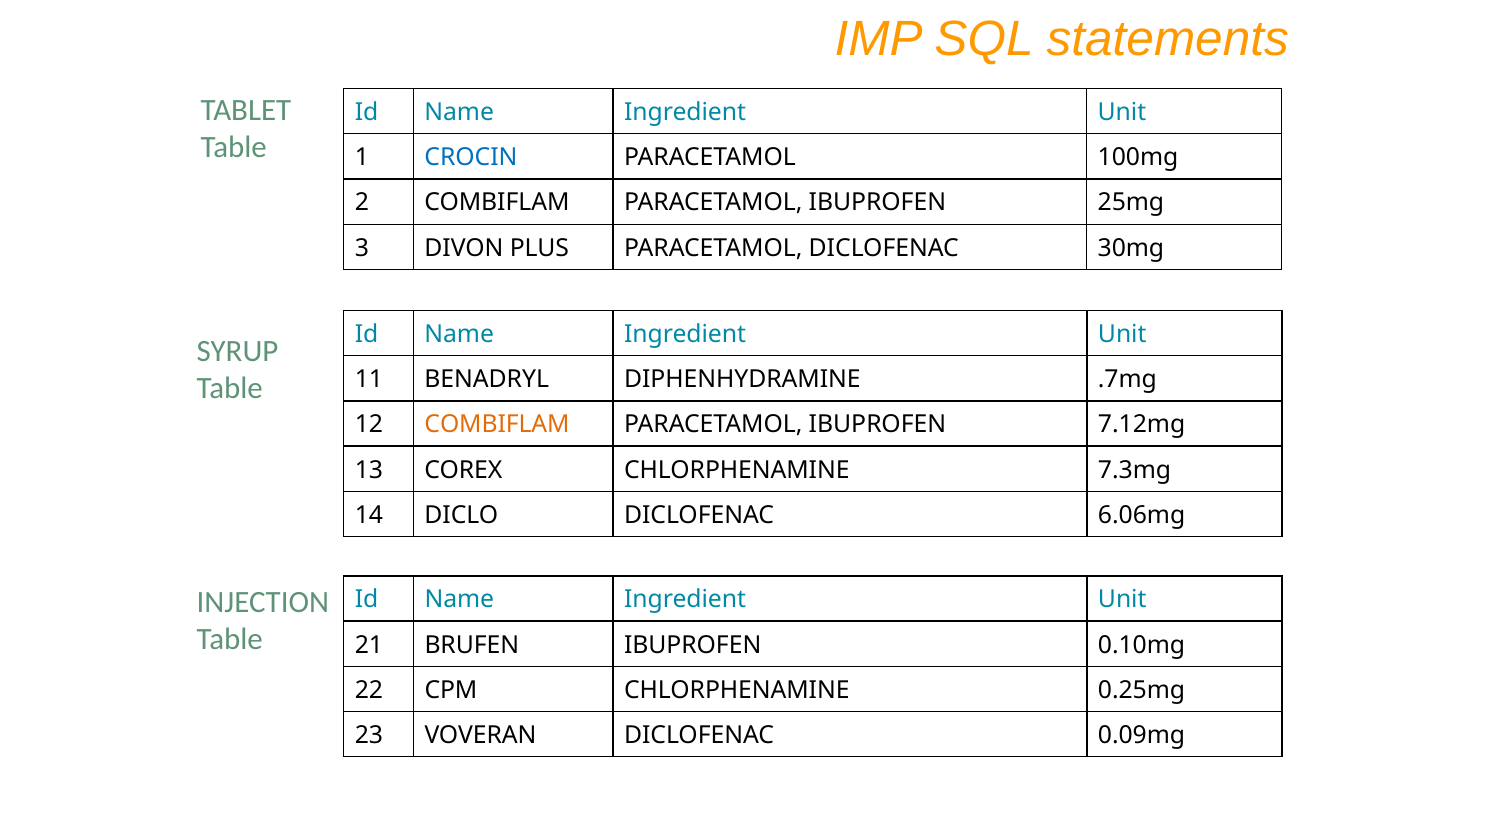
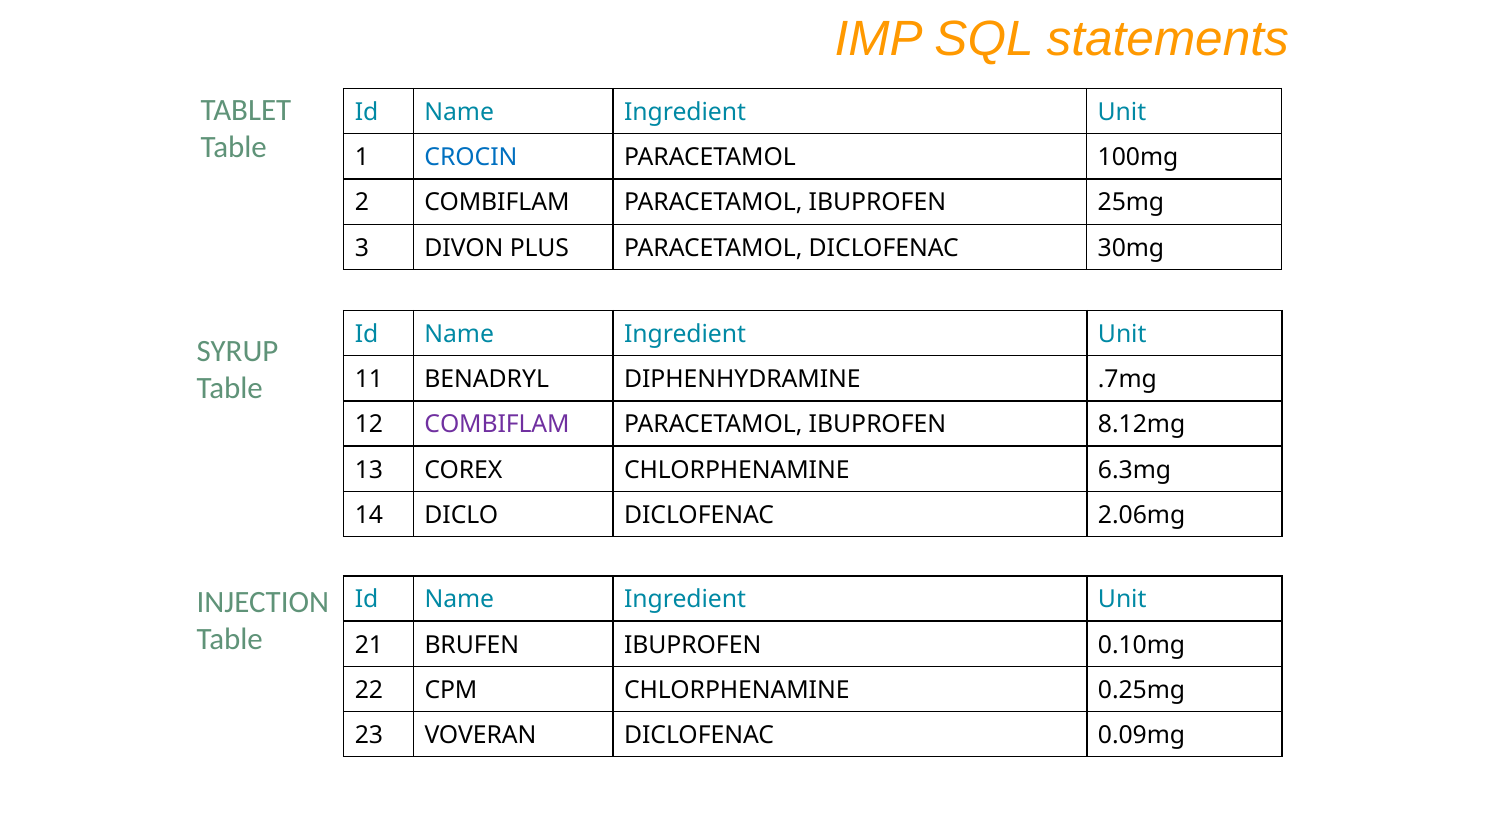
COMBIFLAM at (497, 425) colour: orange -> purple
7.12mg: 7.12mg -> 8.12mg
7.3mg: 7.3mg -> 6.3mg
6.06mg: 6.06mg -> 2.06mg
